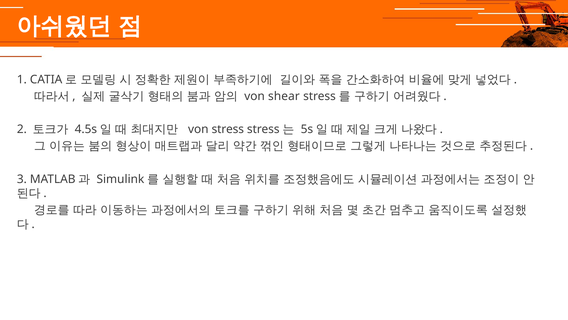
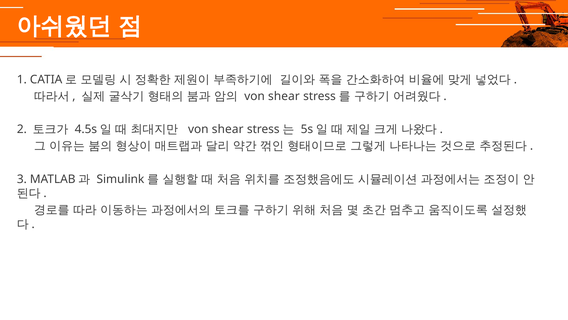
stress at (228, 129): stress -> shear
